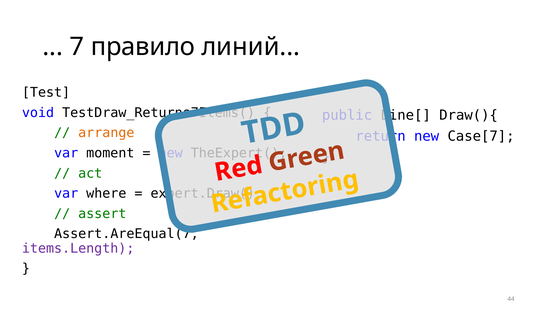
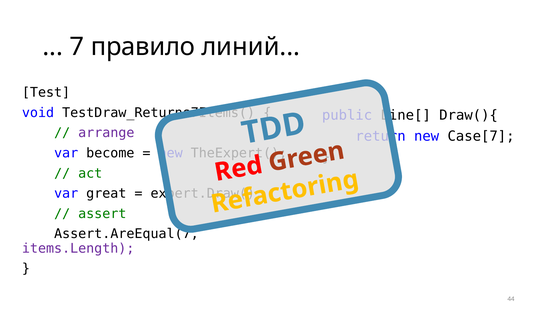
arrange colour: orange -> purple
moment: moment -> become
where: where -> great
